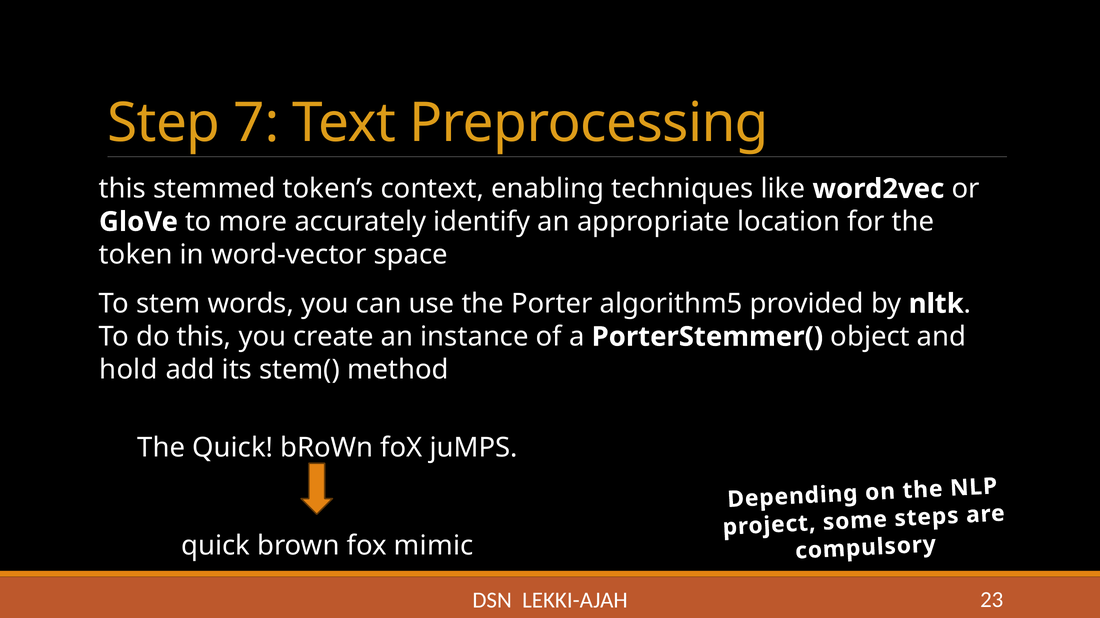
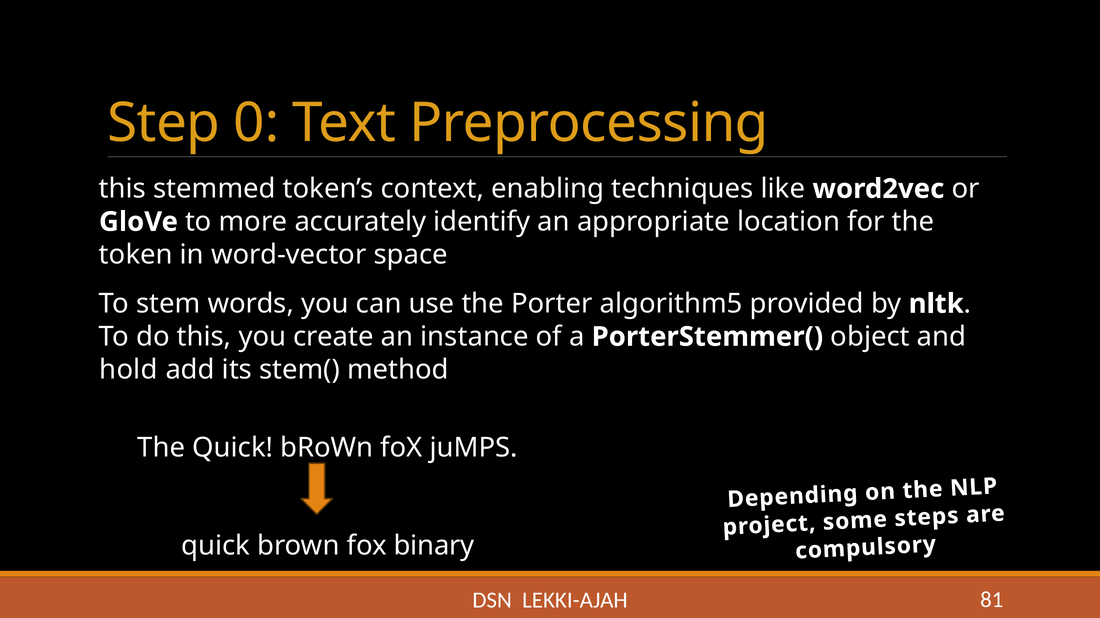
7: 7 -> 0
mimic: mimic -> binary
23: 23 -> 81
